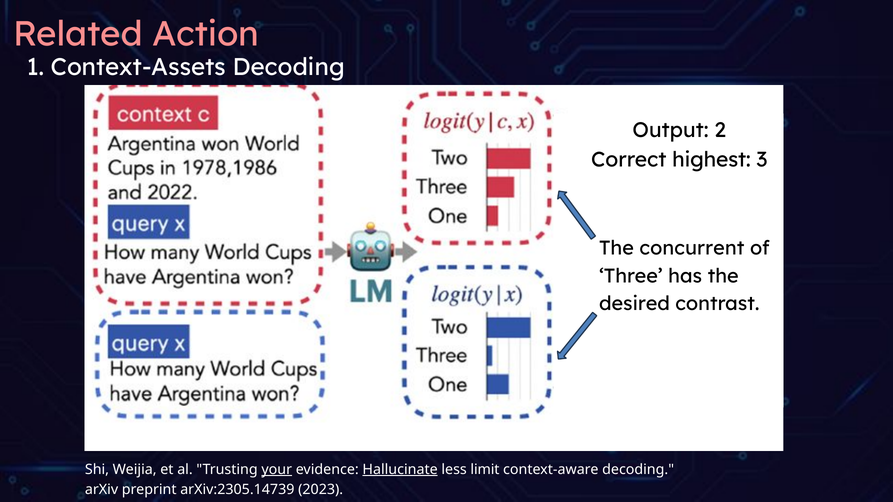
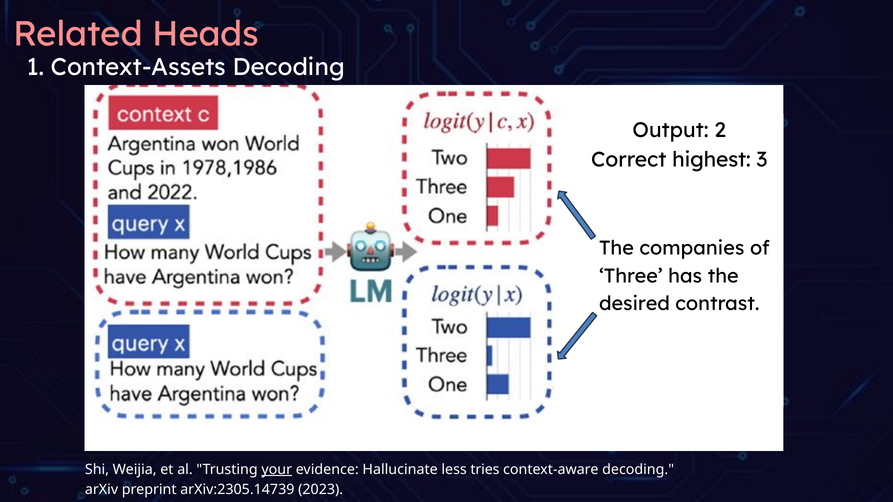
Action: Action -> Heads
concurrent: concurrent -> companies
Hallucinate underline: present -> none
limit: limit -> tries
